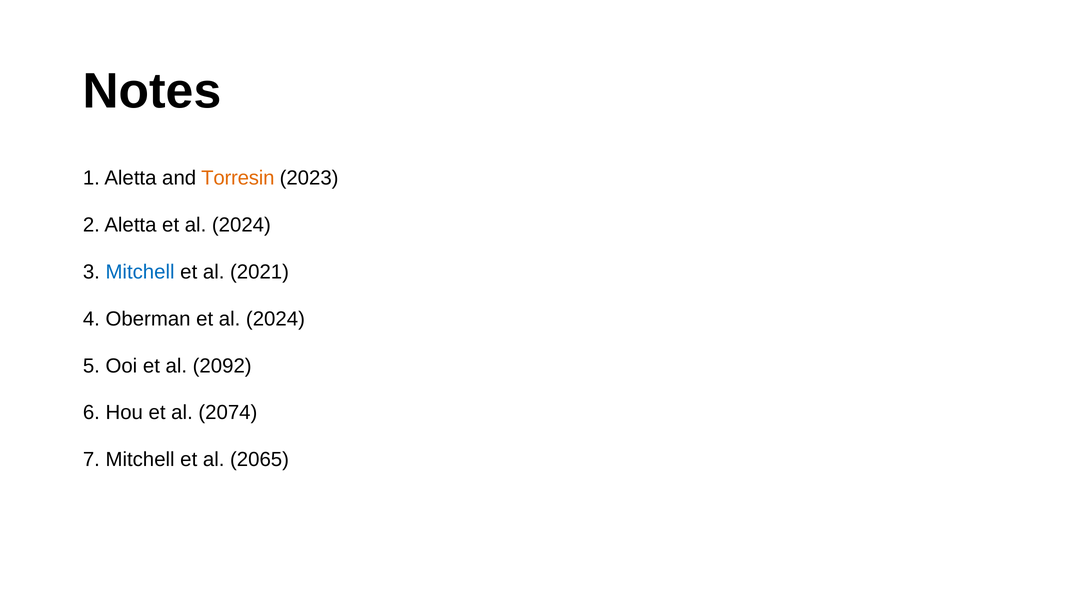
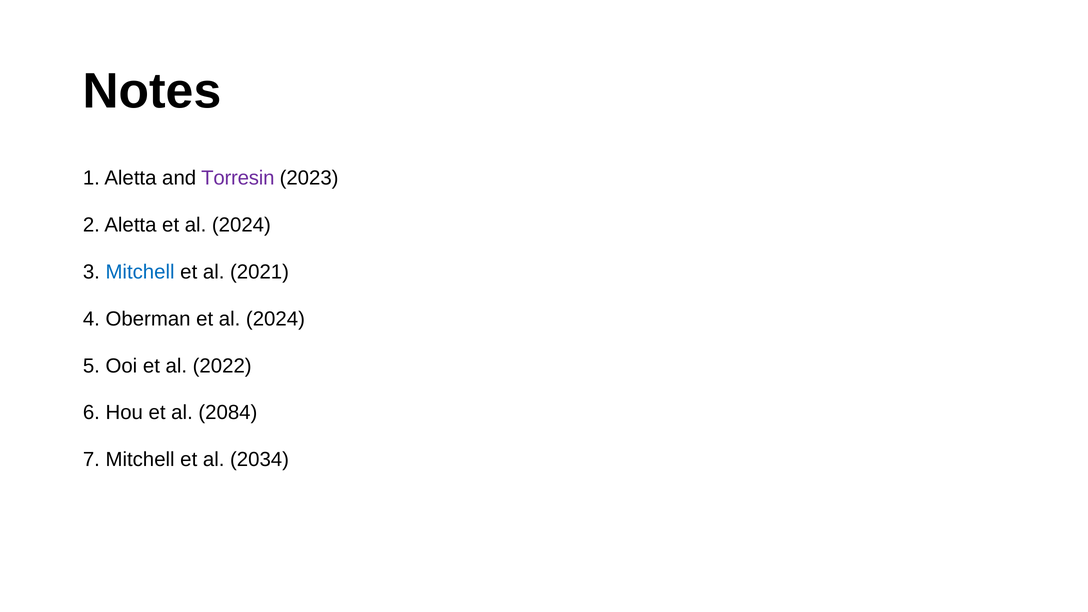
Torresin colour: orange -> purple
2092: 2092 -> 2022
2074: 2074 -> 2084
2065: 2065 -> 2034
